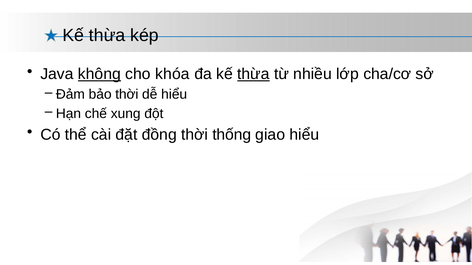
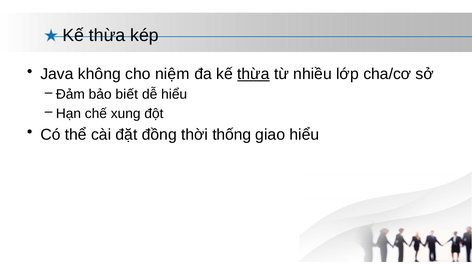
không underline: present -> none
khóa: khóa -> niệm
bảo thời: thời -> biết
